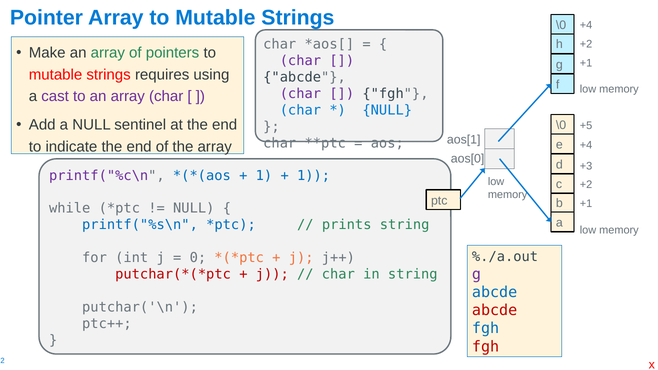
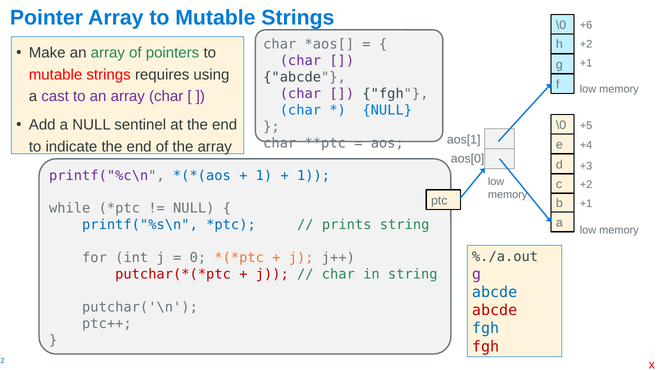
\0 +4: +4 -> +6
